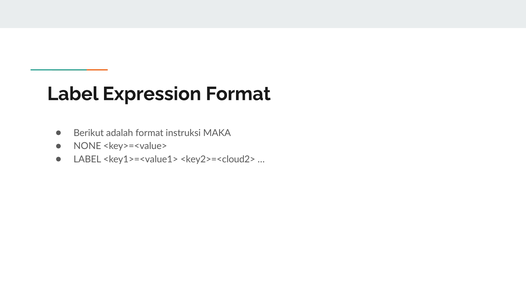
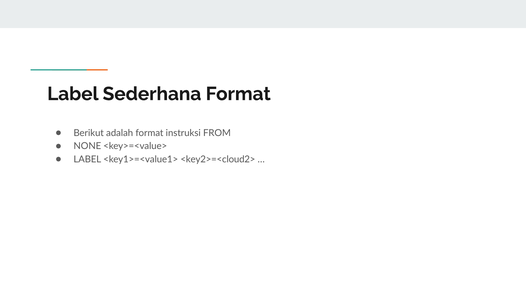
Expression: Expression -> Sederhana
MAKA: MAKA -> FROM
